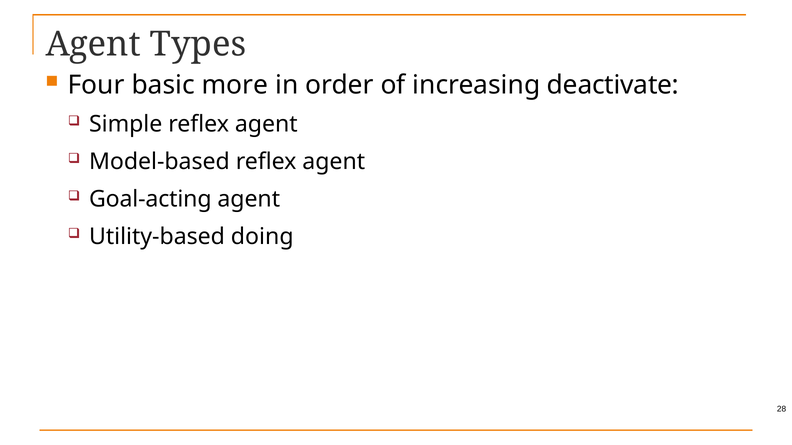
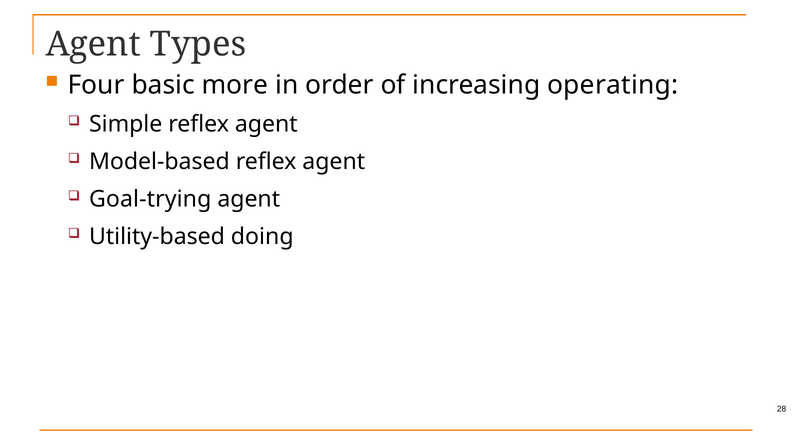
deactivate: deactivate -> operating
Goal-acting: Goal-acting -> Goal-trying
